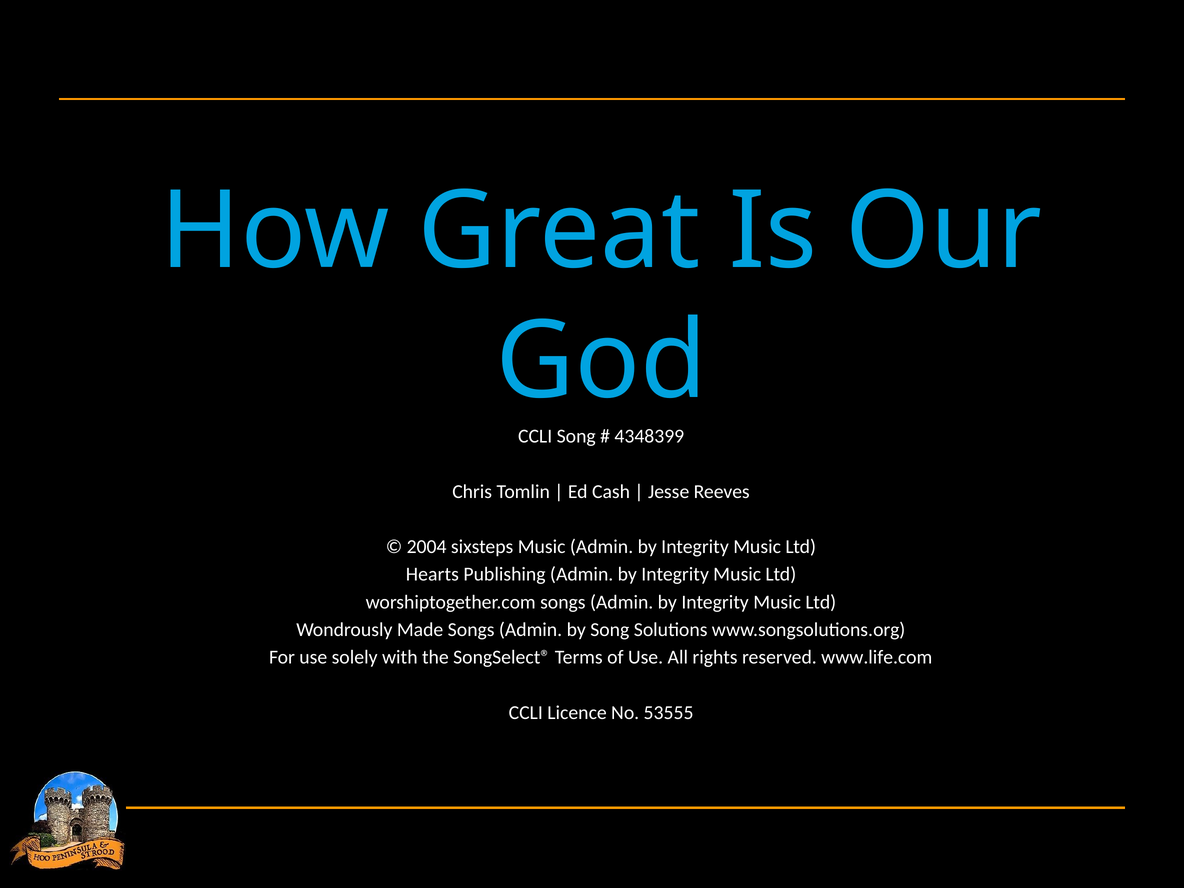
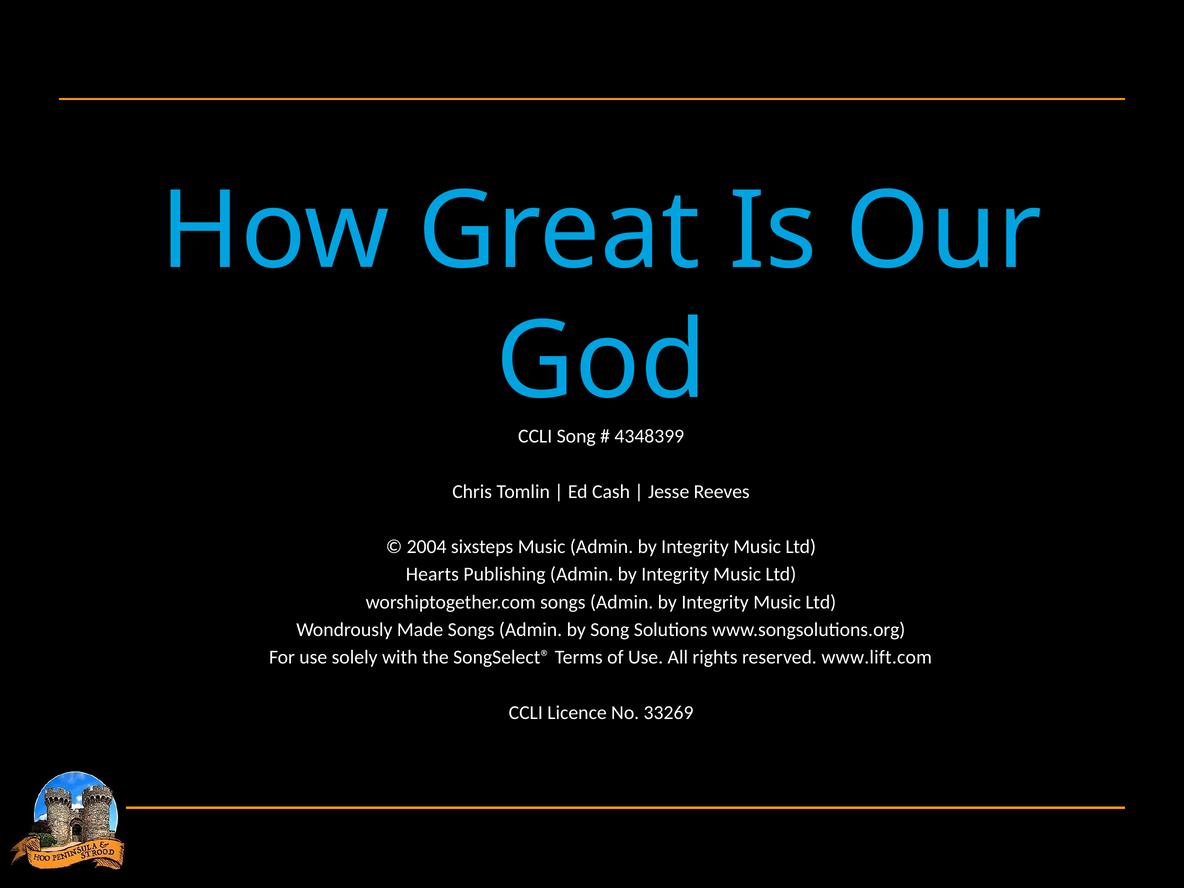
www.life.com: www.life.com -> www.lift.com
53555: 53555 -> 33269
